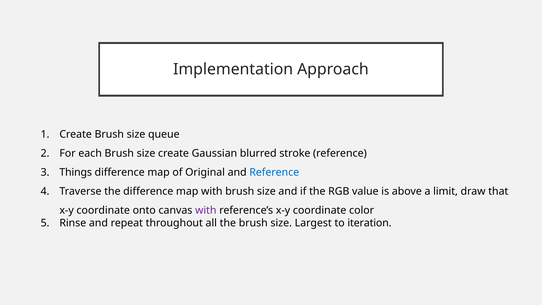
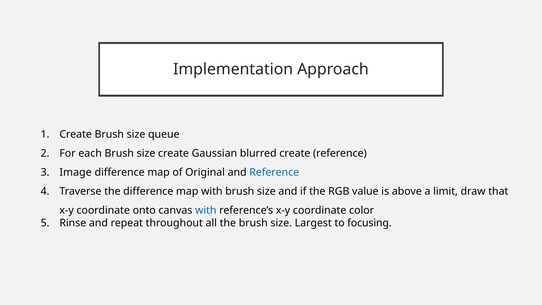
blurred stroke: stroke -> create
Things: Things -> Image
with at (206, 210) colour: purple -> blue
iteration: iteration -> focusing
